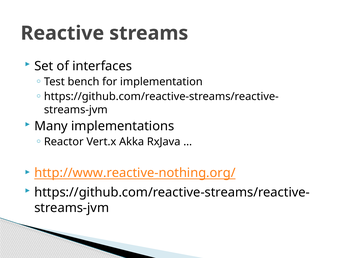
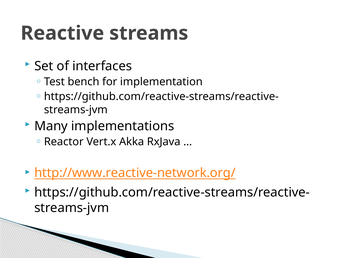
http://www.reactive-nothing.org/: http://www.reactive-nothing.org/ -> http://www.reactive-network.org/
